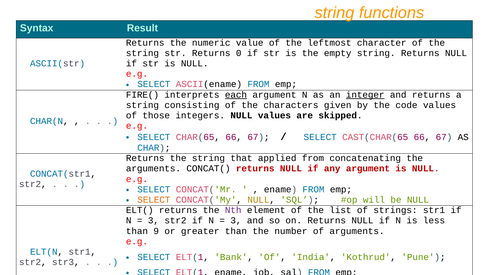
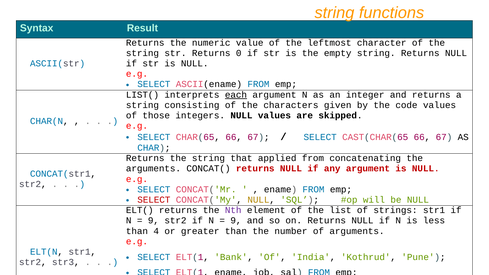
FIRE(: FIRE( -> LIST(
integer underline: present -> none
SELECT at (154, 200) colour: orange -> red
3 at (153, 221): 3 -> 9
3 at (236, 221): 3 -> 9
9: 9 -> 4
